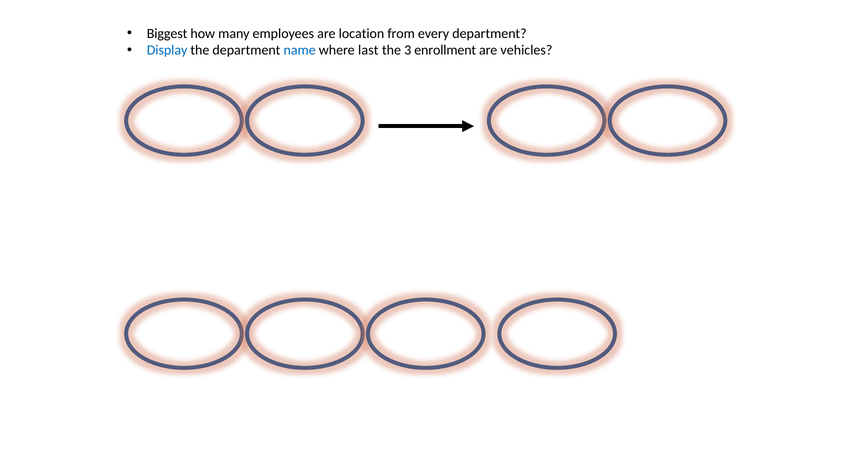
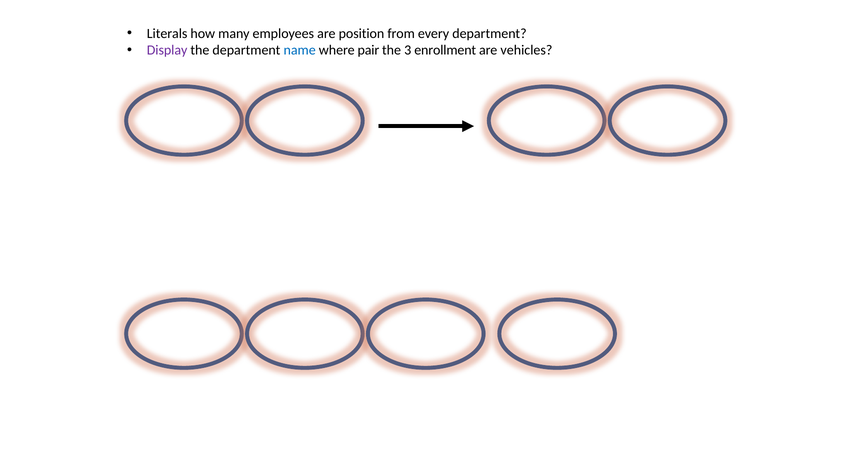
Biggest: Biggest -> Literals
location: location -> position
Display colour: blue -> purple
last: last -> pair
